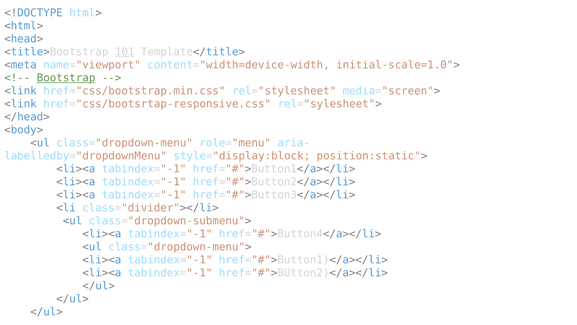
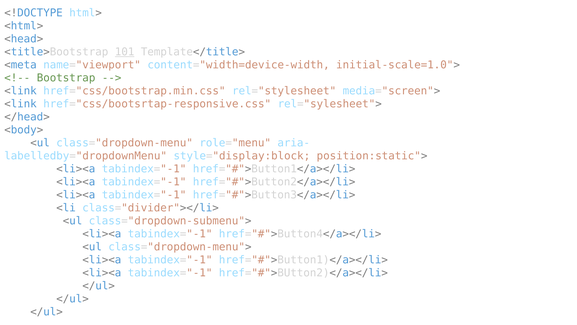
Bootstrap underline: present -> none
